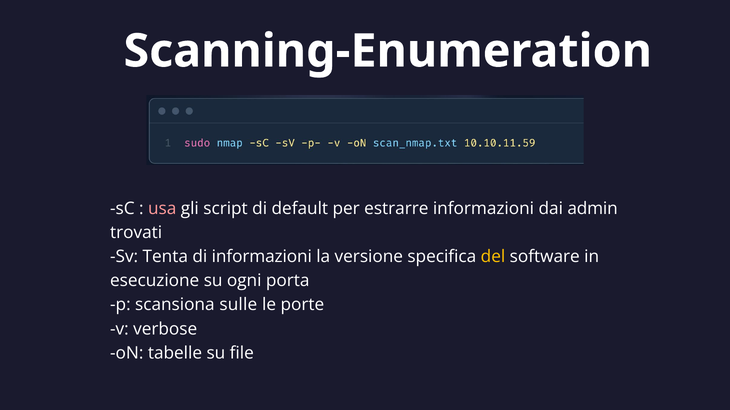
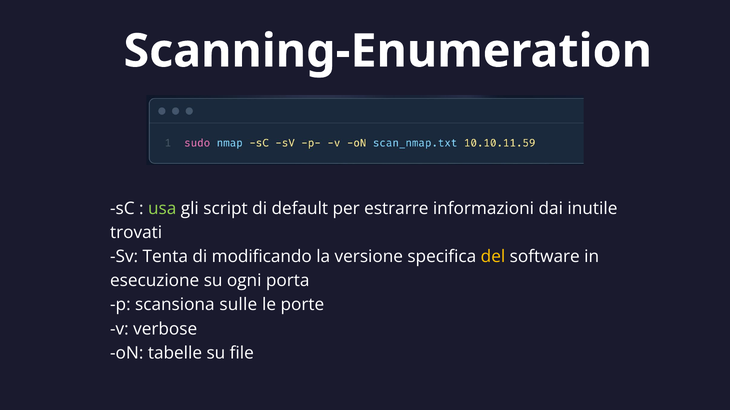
usa colour: pink -> light green
admin: admin -> inutile
di informazioni: informazioni -> modificando
